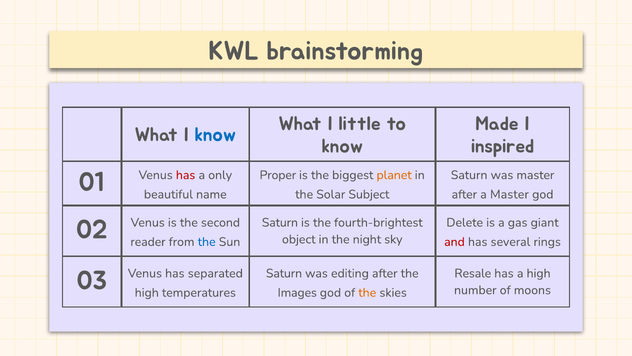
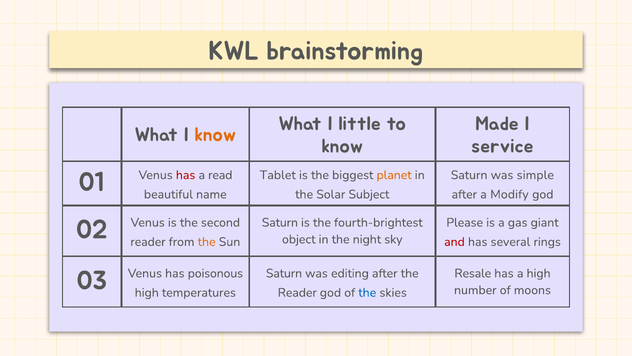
know at (215, 135) colour: blue -> orange
inspired: inspired -> service
Proper: Proper -> Tablet
was master: master -> simple
only: only -> read
a Master: Master -> Modify
Delete: Delete -> Please
the at (207, 242) colour: blue -> orange
separated: separated -> poisonous
Images at (297, 292): Images -> Reader
the at (367, 292) colour: orange -> blue
